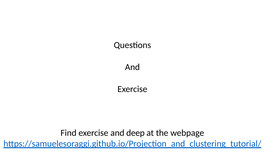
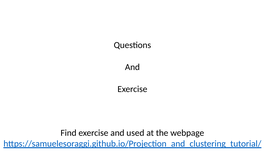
deep: deep -> used
